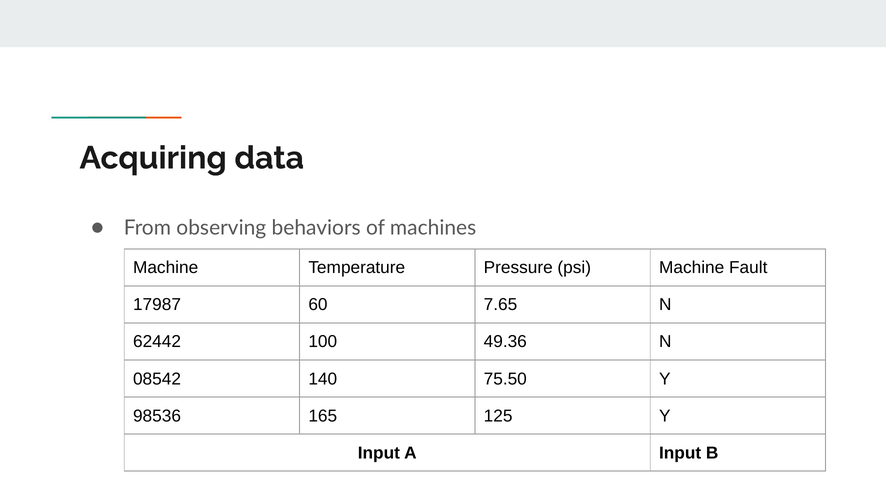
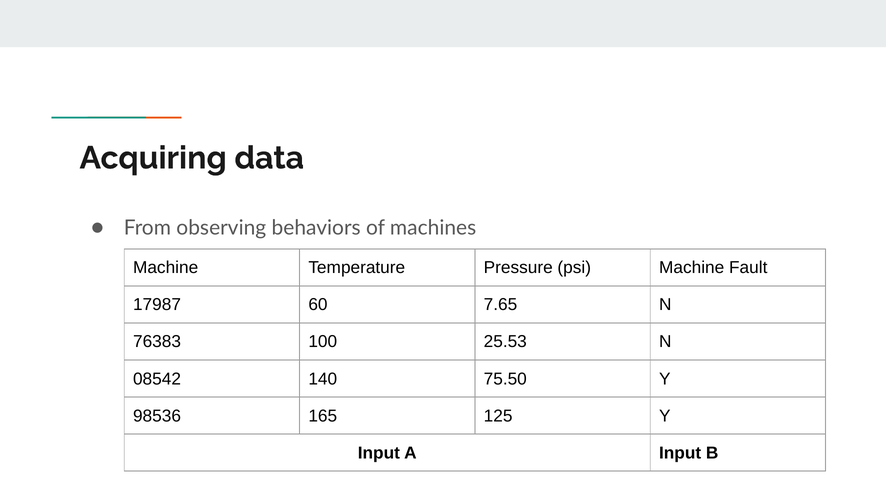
62442: 62442 -> 76383
49.36: 49.36 -> 25.53
